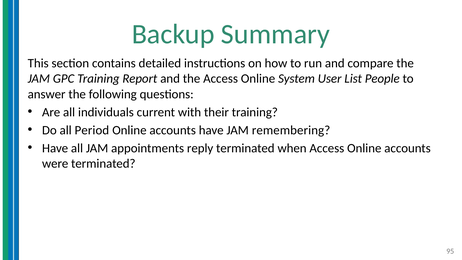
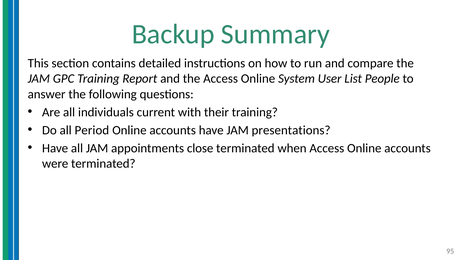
remembering: remembering -> presentations
reply: reply -> close
